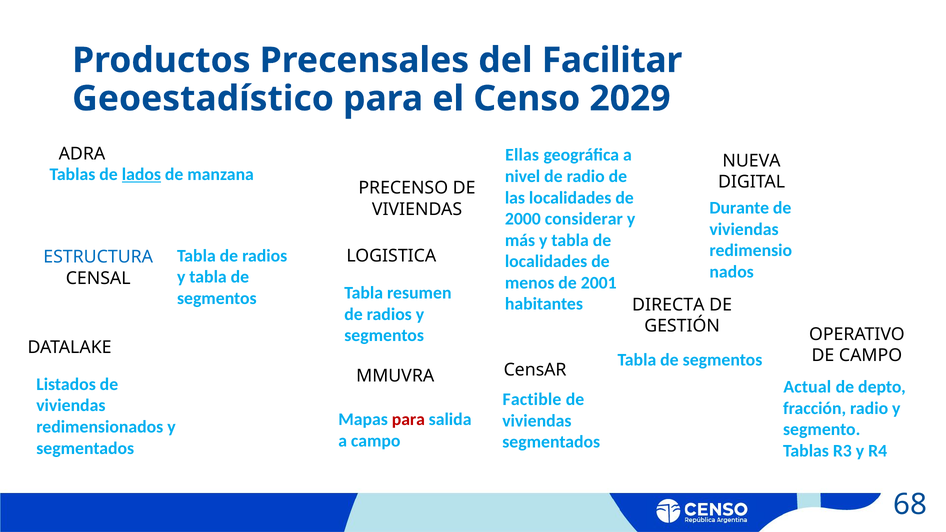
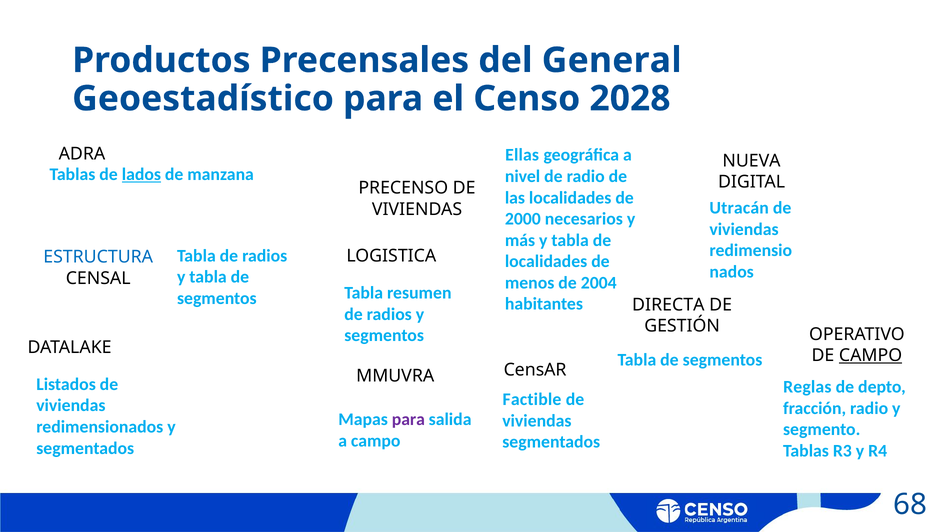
Facilitar: Facilitar -> General
2029: 2029 -> 2028
Durante: Durante -> Utracán
considerar: considerar -> necesarios
2001: 2001 -> 2004
CAMPO at (871, 356) underline: none -> present
Actual: Actual -> Reglas
para at (408, 420) colour: red -> purple
